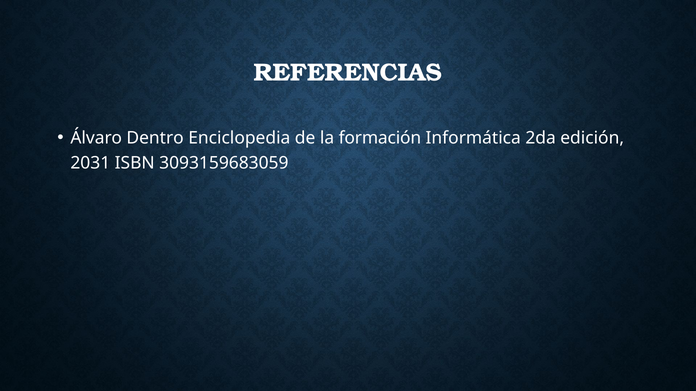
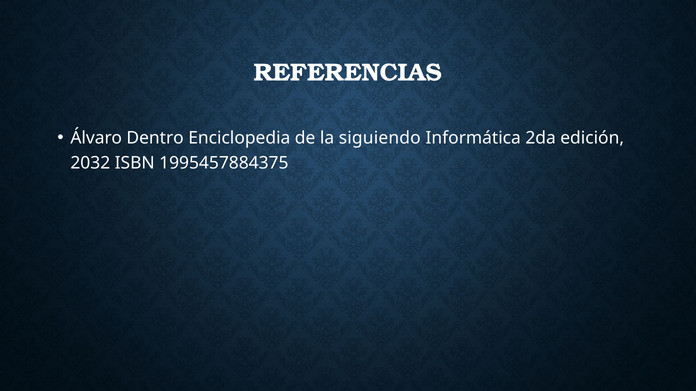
formación: formación -> siguiendo
2031: 2031 -> 2032
3093159683059: 3093159683059 -> 1995457884375
